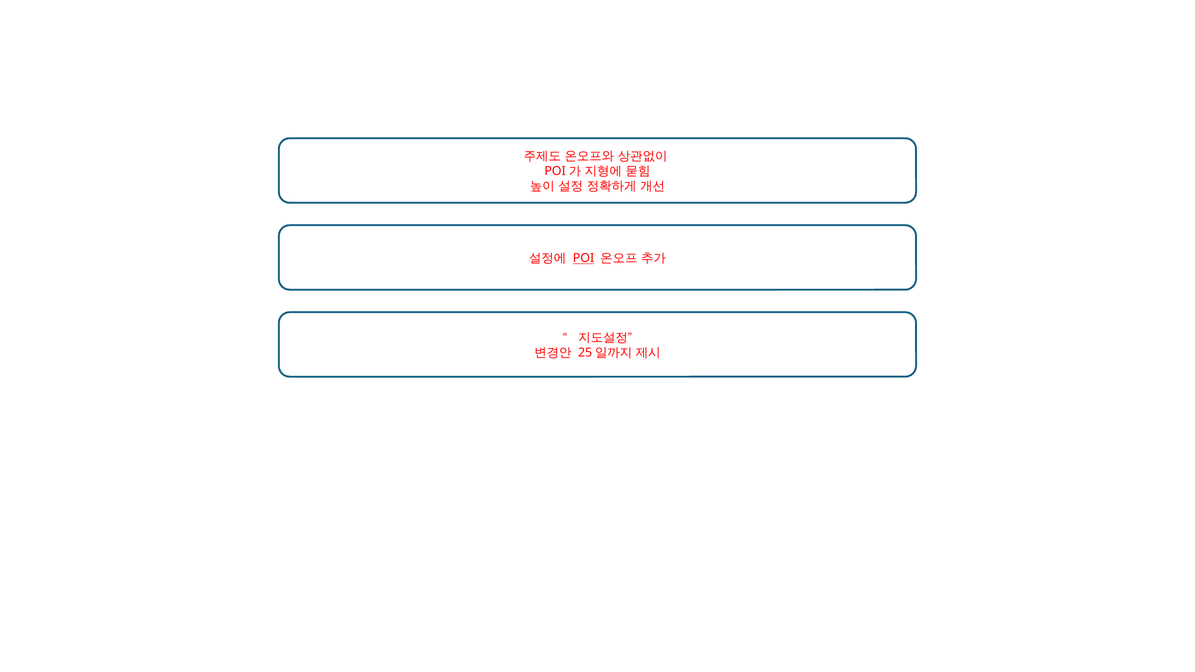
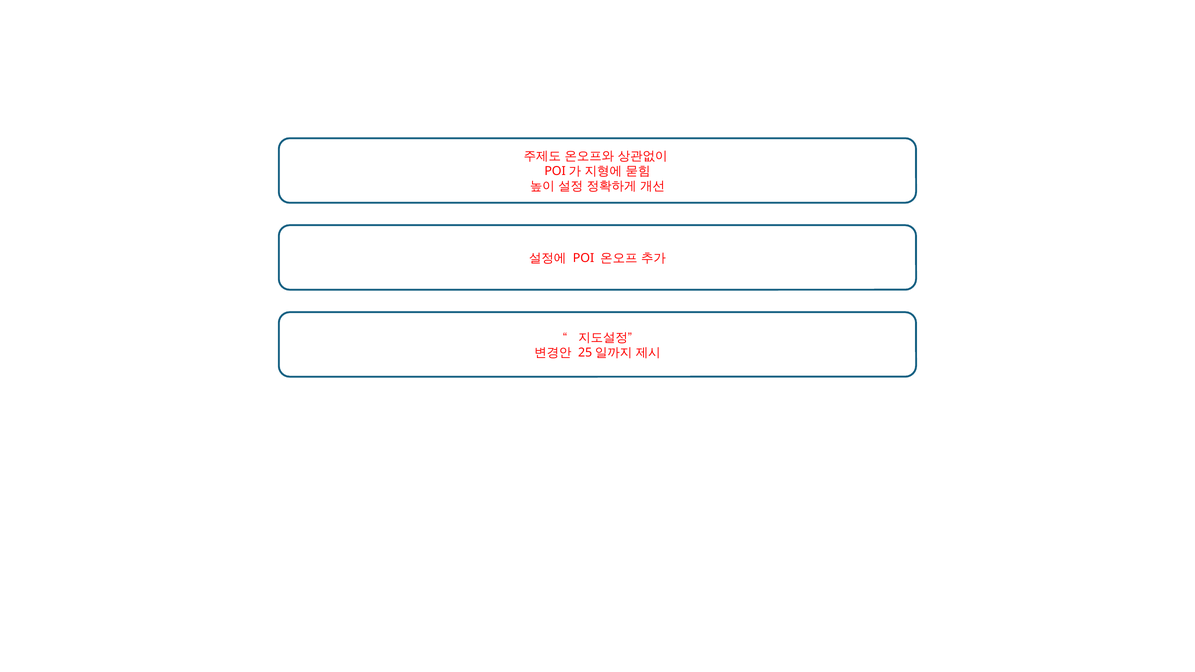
POI underline: present -> none
